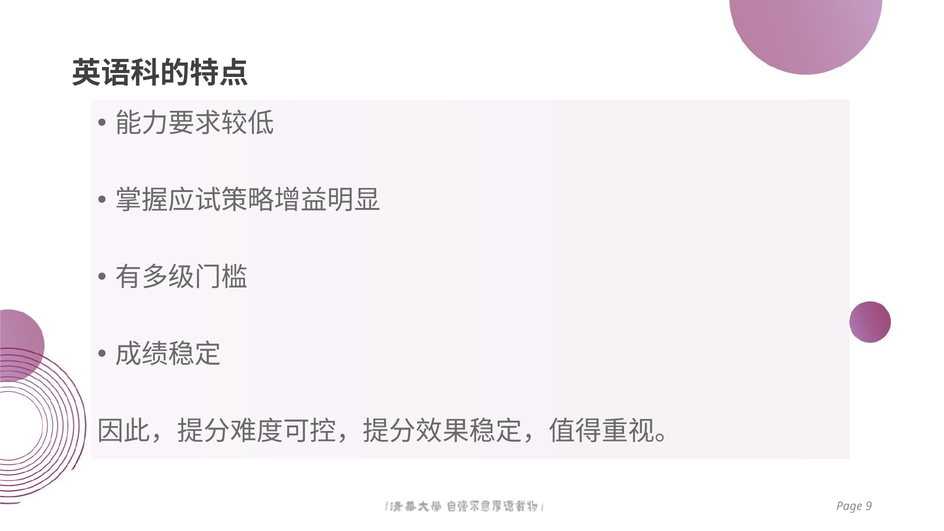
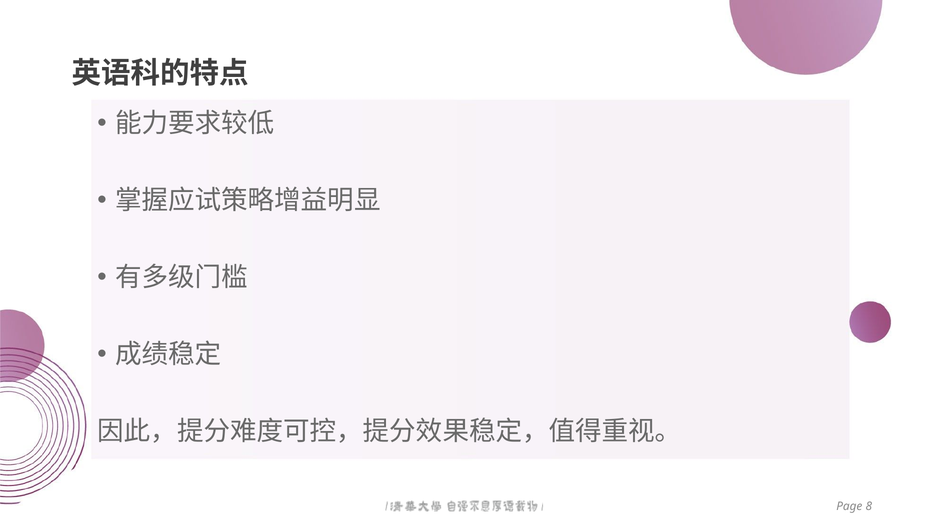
9: 9 -> 8
